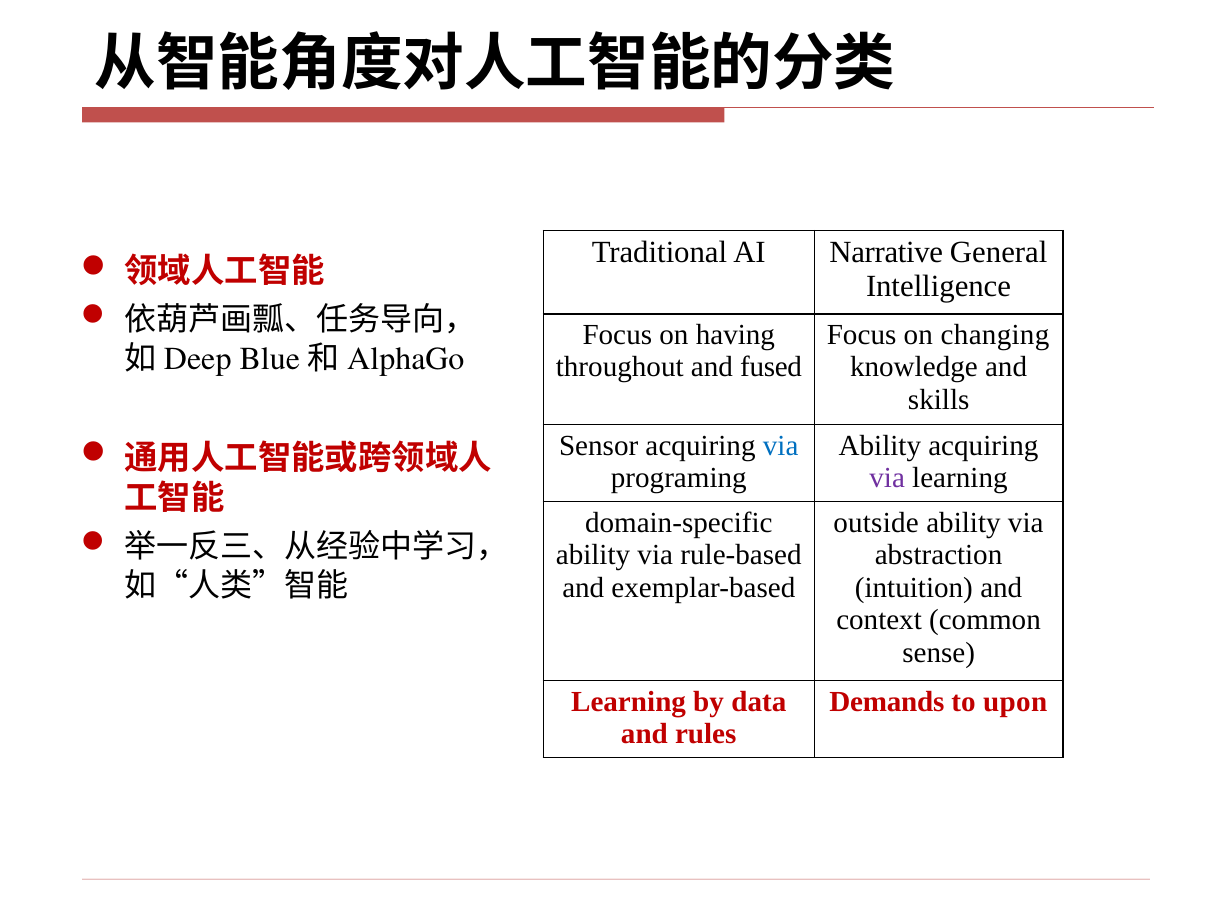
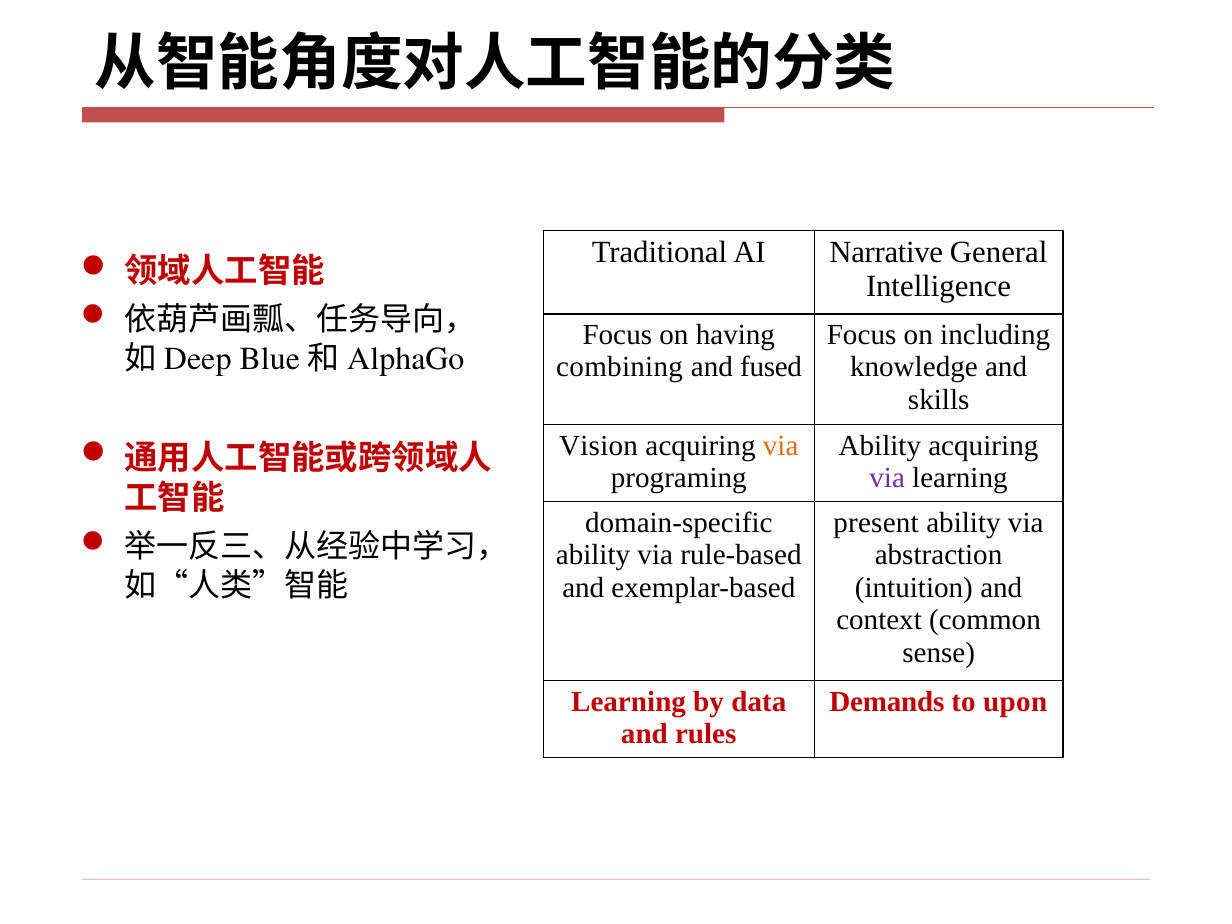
changing: changing -> including
throughout: throughout -> combining
Sensor: Sensor -> Vision
via at (781, 446) colour: blue -> orange
outside: outside -> present
